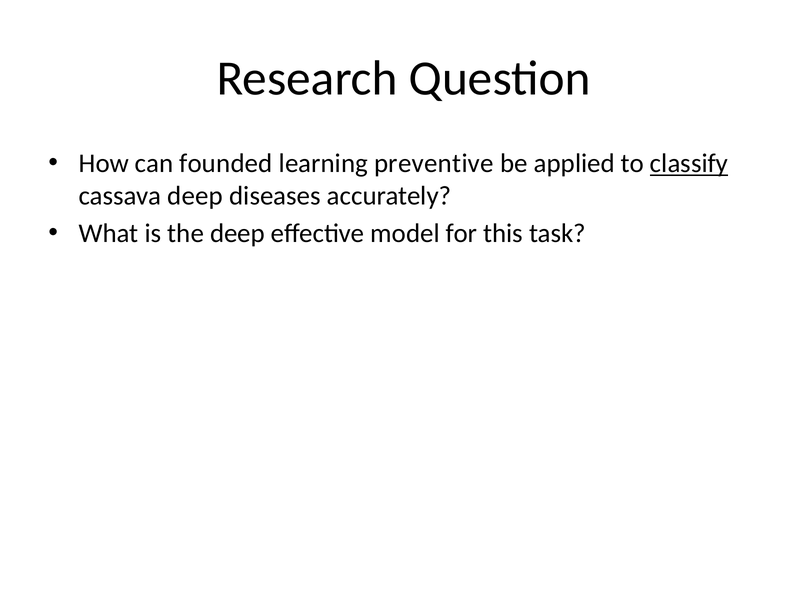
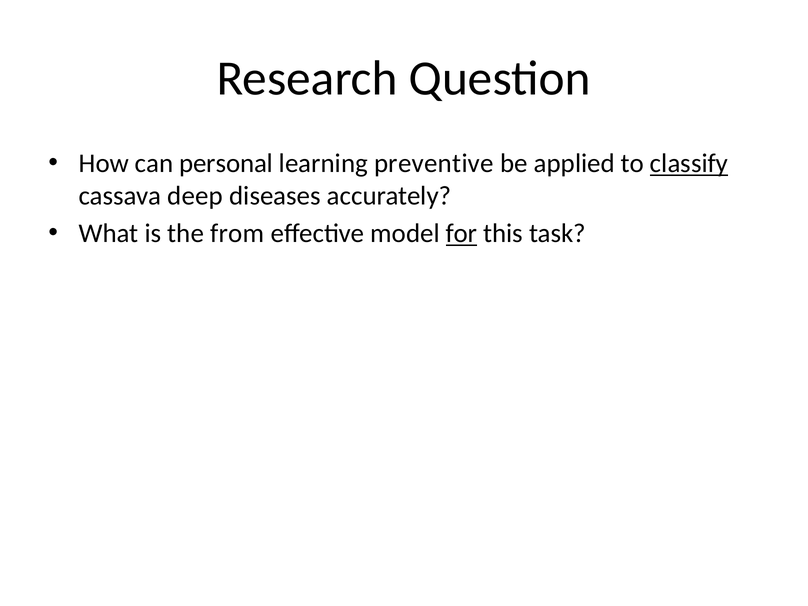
founded: founded -> personal
the deep: deep -> from
for underline: none -> present
